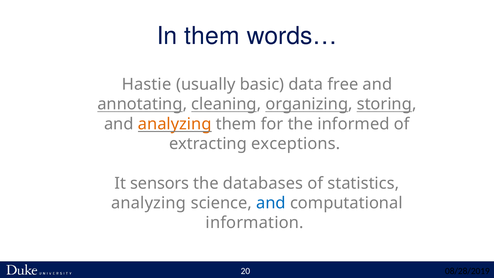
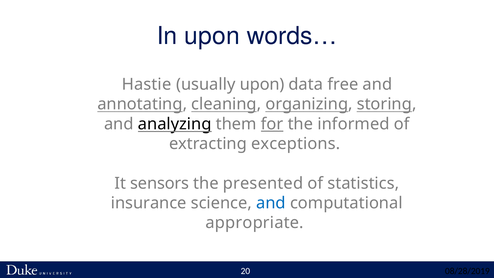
In them: them -> upon
usually basic: basic -> upon
analyzing at (175, 124) colour: orange -> black
for underline: none -> present
databases: databases -> presented
analyzing at (149, 203): analyzing -> insurance
information: information -> appropriate
